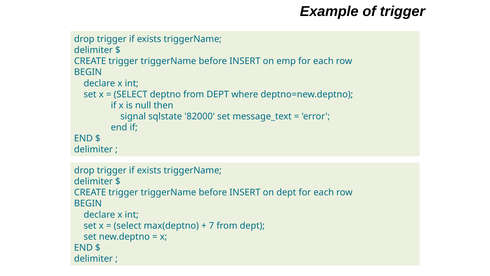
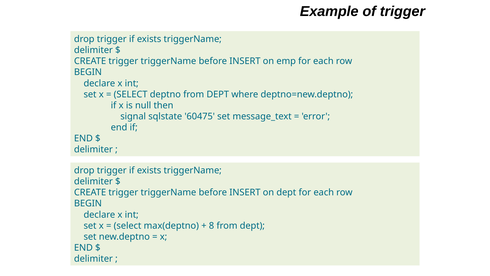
82000: 82000 -> 60475
7: 7 -> 8
